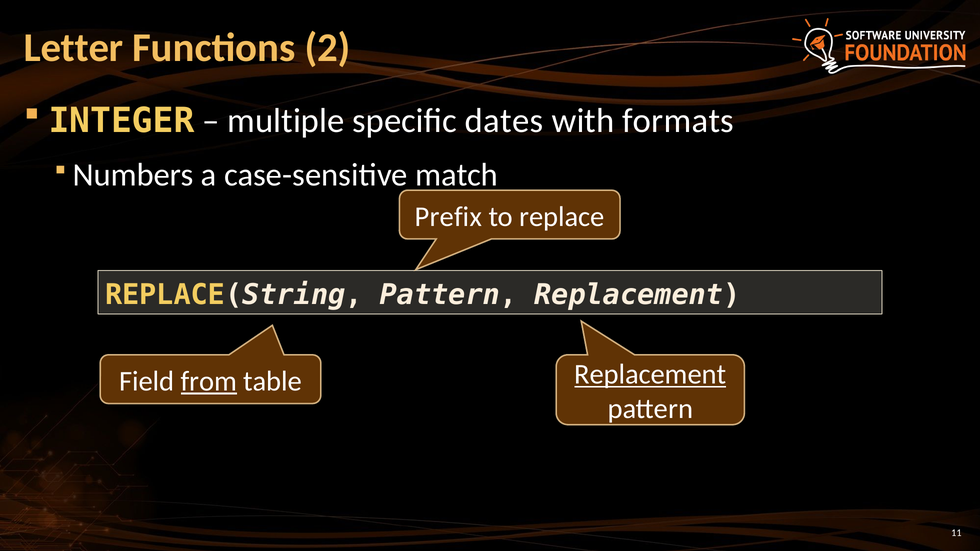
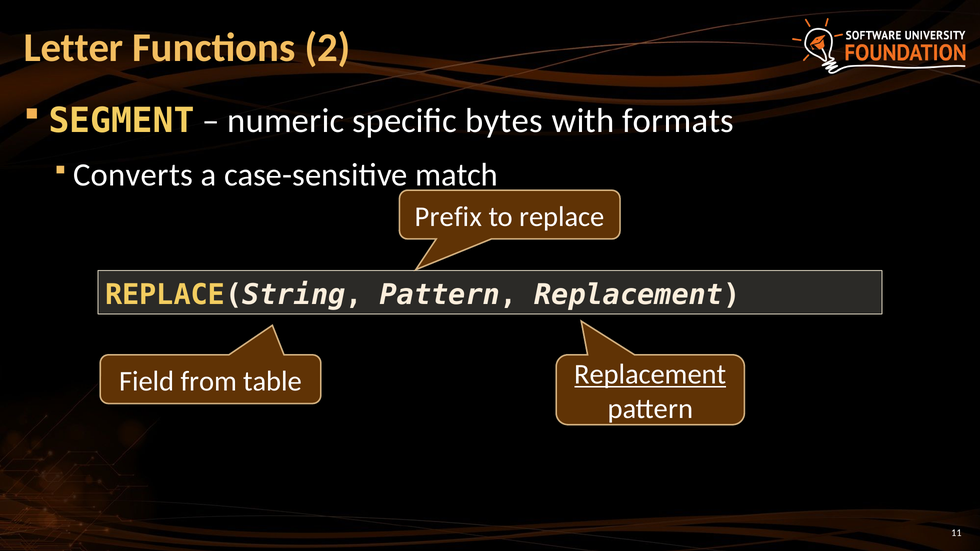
INTEGER: INTEGER -> SEGMENT
multiple: multiple -> numeric
dates: dates -> bytes
Numbers: Numbers -> Converts
from underline: present -> none
